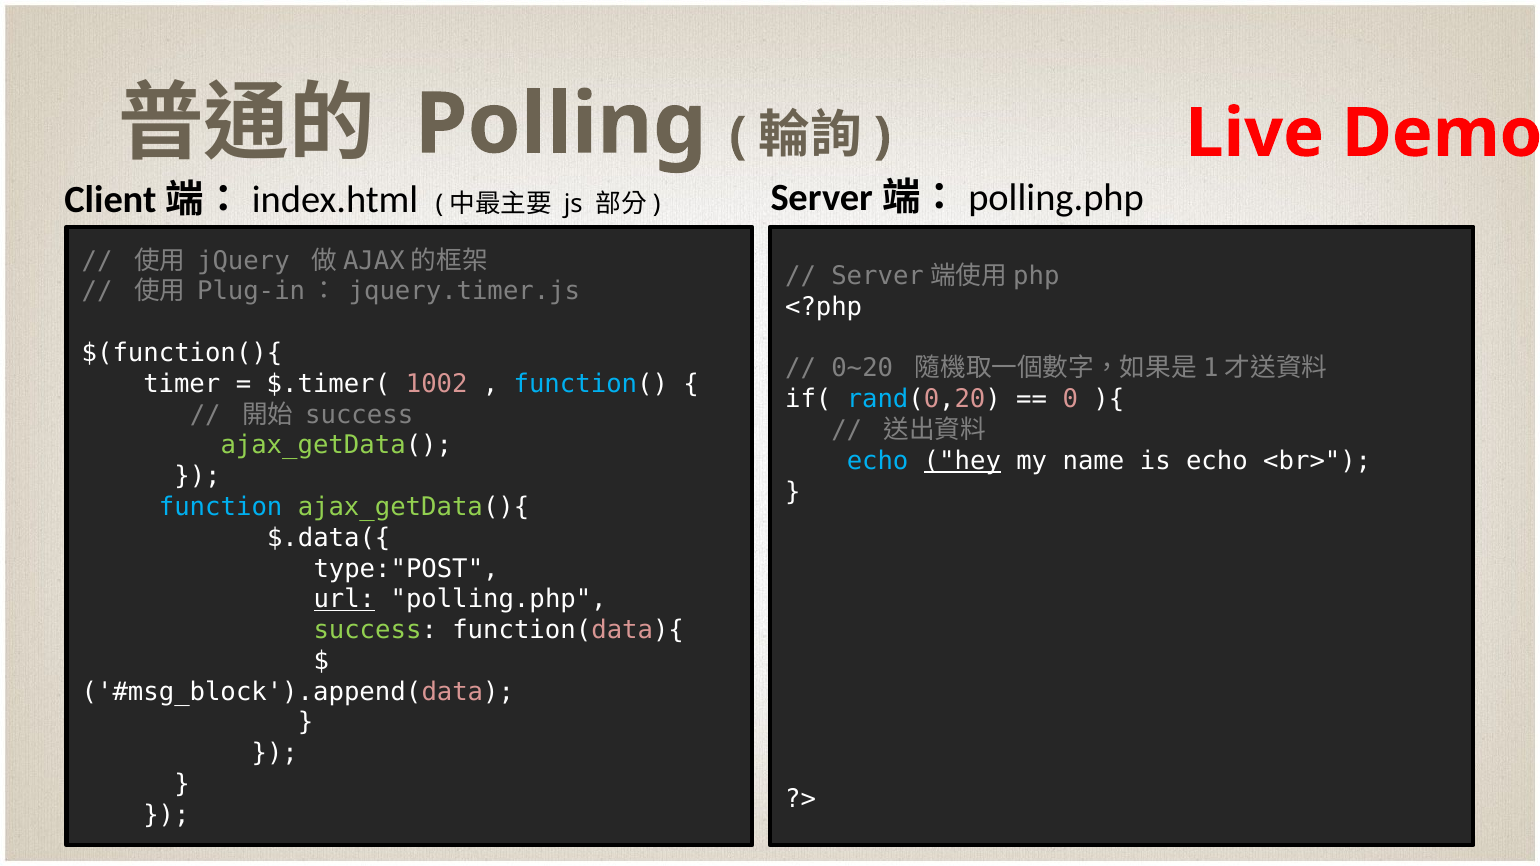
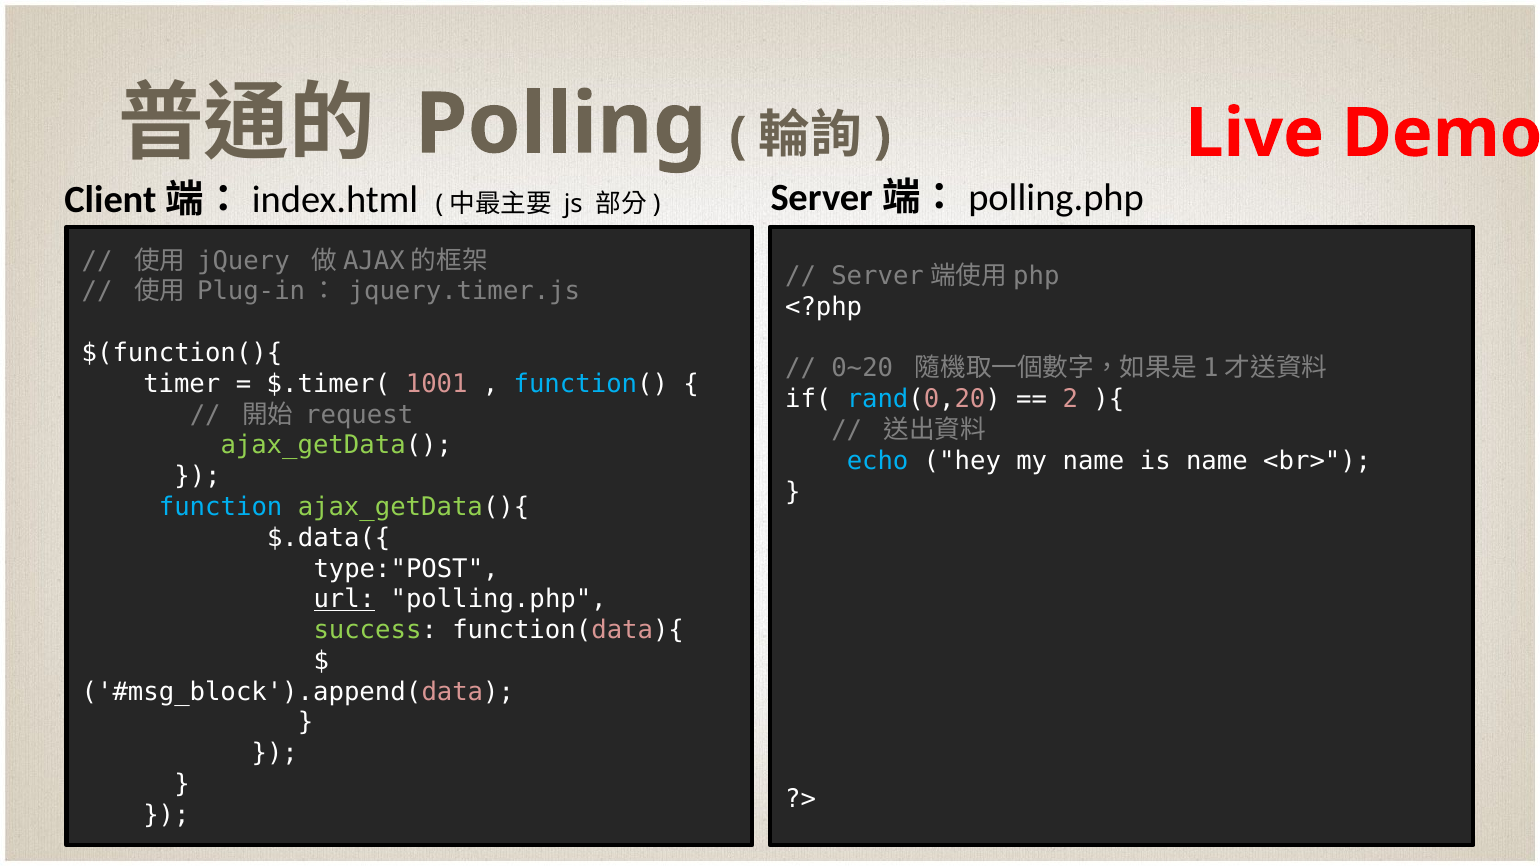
1002: 1002 -> 1001
0: 0 -> 2
success at (359, 415): success -> request
hey underline: present -> none
is echo: echo -> name
